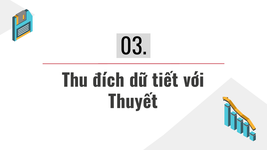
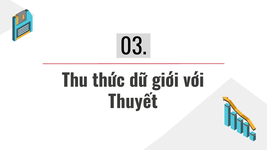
đích: đích -> thức
tiết: tiết -> giới
